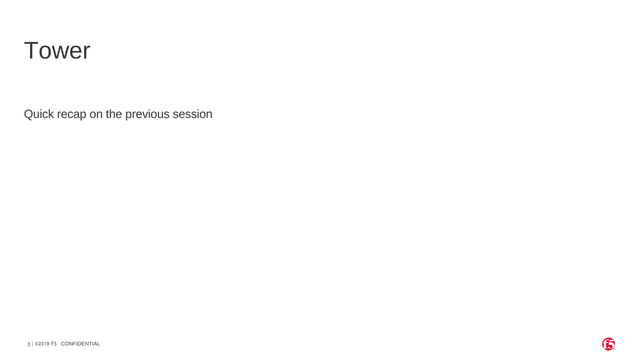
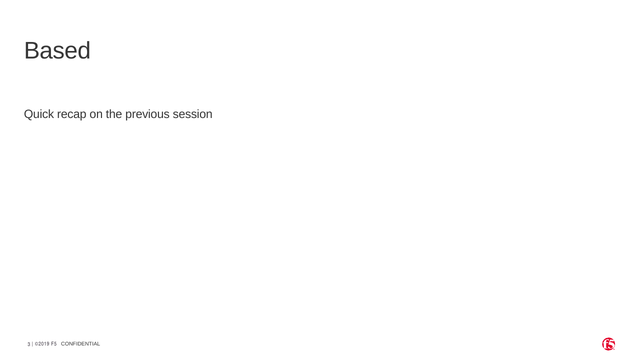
Tower: Tower -> Based
